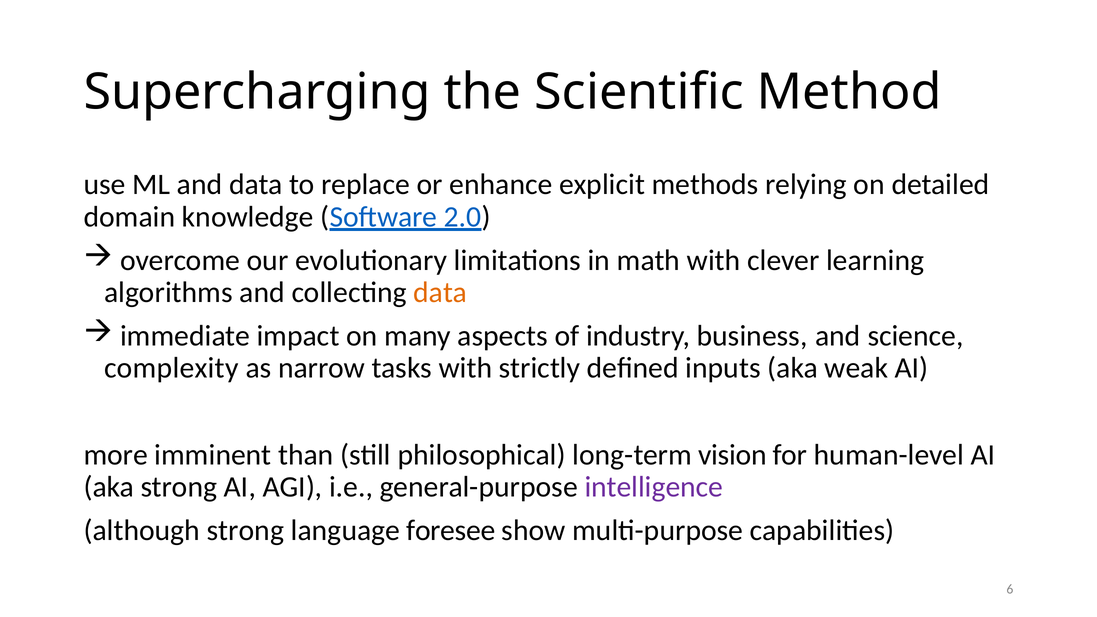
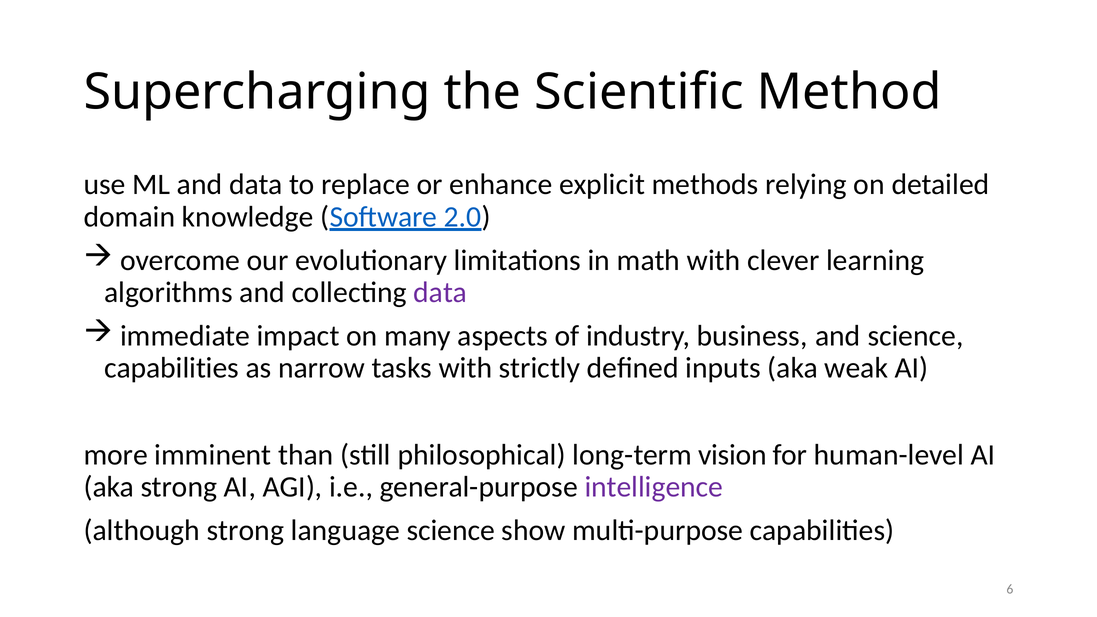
data at (440, 293) colour: orange -> purple
complexity at (171, 368): complexity -> capabilities
language foresee: foresee -> science
